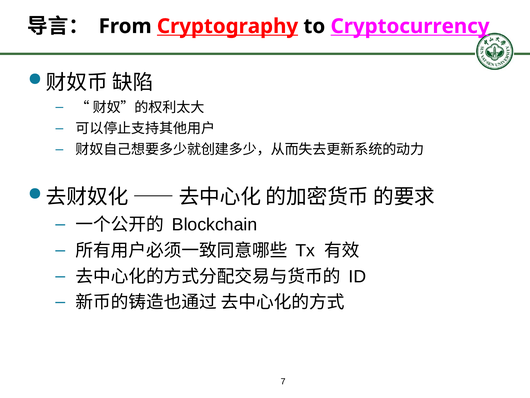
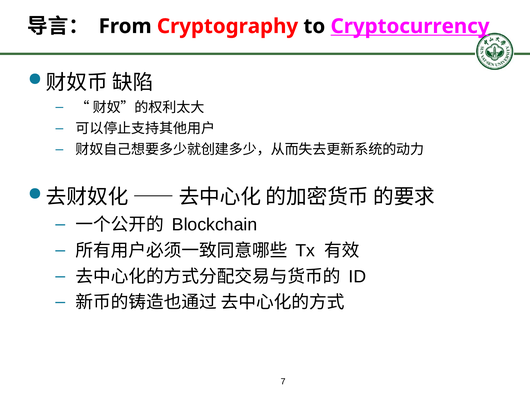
Cryptography underline: present -> none
